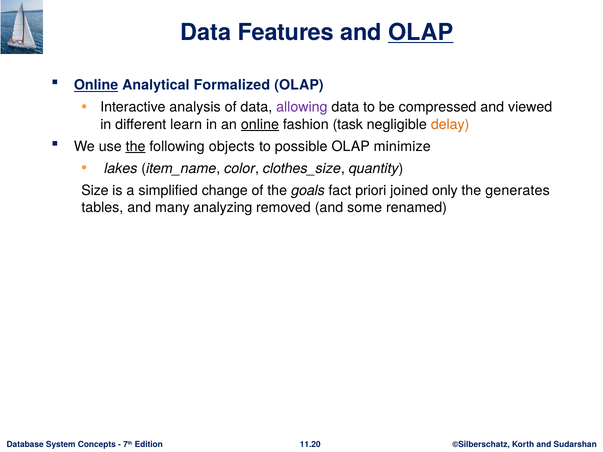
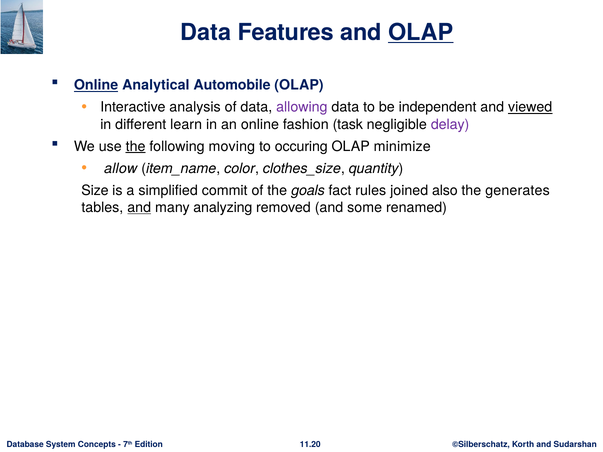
Formalized: Formalized -> Automobile
compressed: compressed -> independent
viewed underline: none -> present
online at (260, 124) underline: present -> none
delay colour: orange -> purple
objects: objects -> moving
possible: possible -> occuring
lakes: lakes -> allow
change: change -> commit
priori: priori -> rules
only: only -> also
and at (139, 208) underline: none -> present
